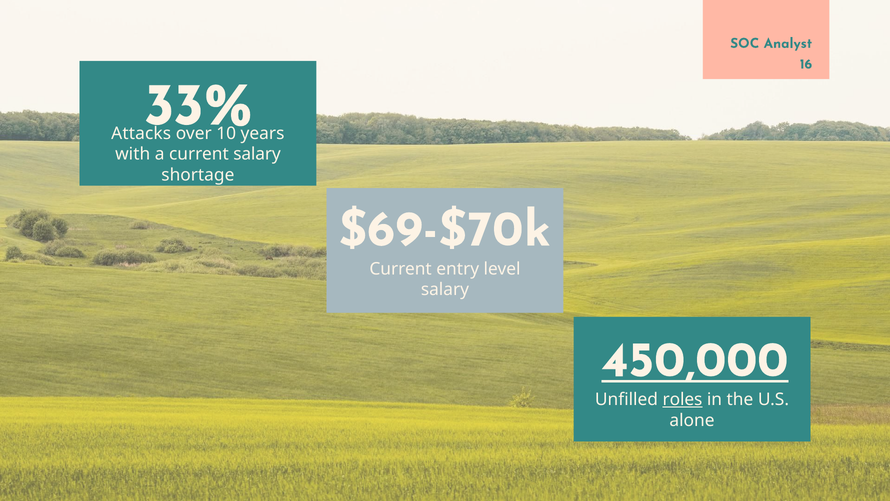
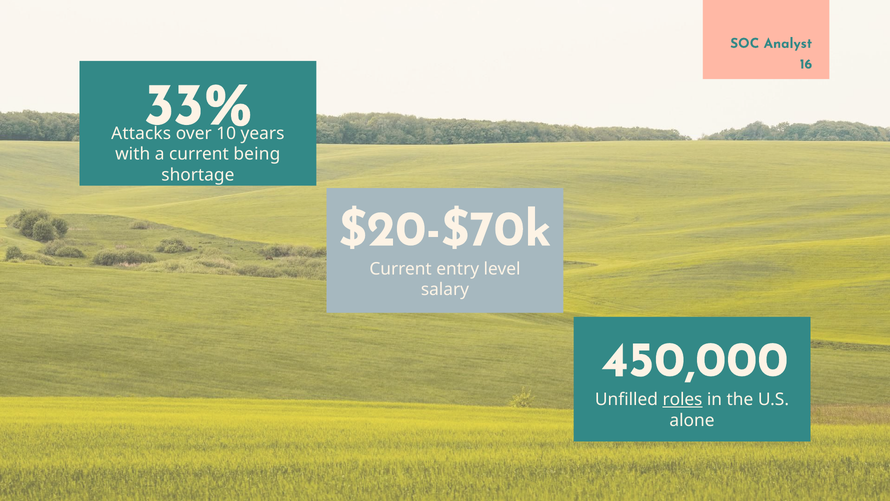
current salary: salary -> being
$69-$70k: $69-$70k -> $20-$70k
450,000 underline: present -> none
